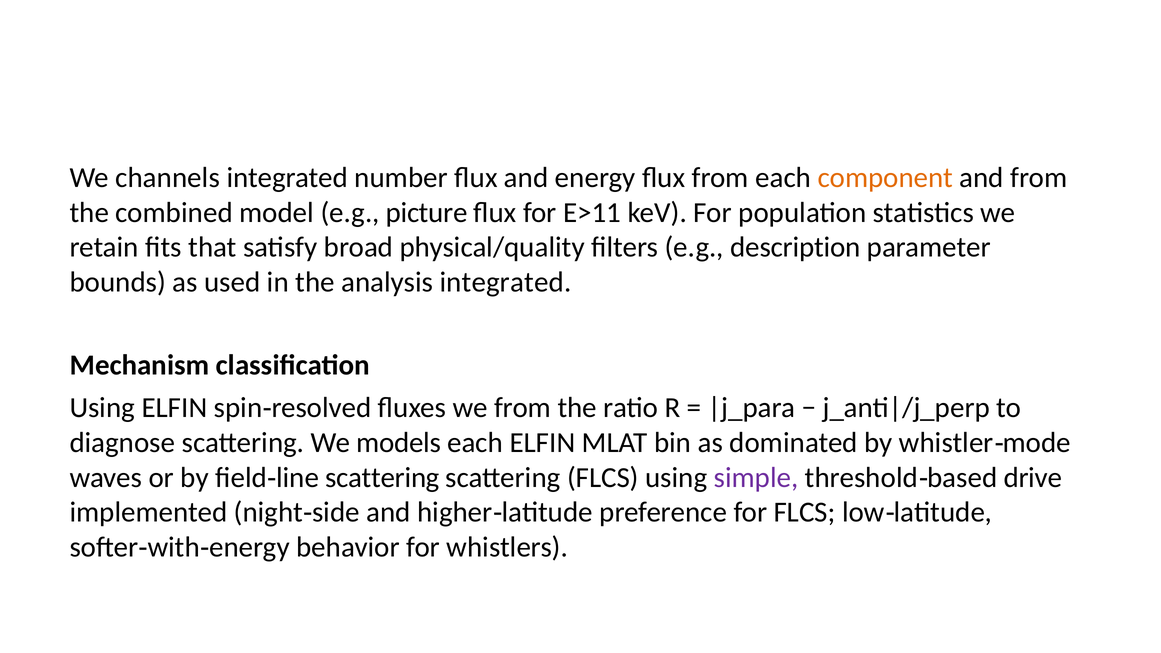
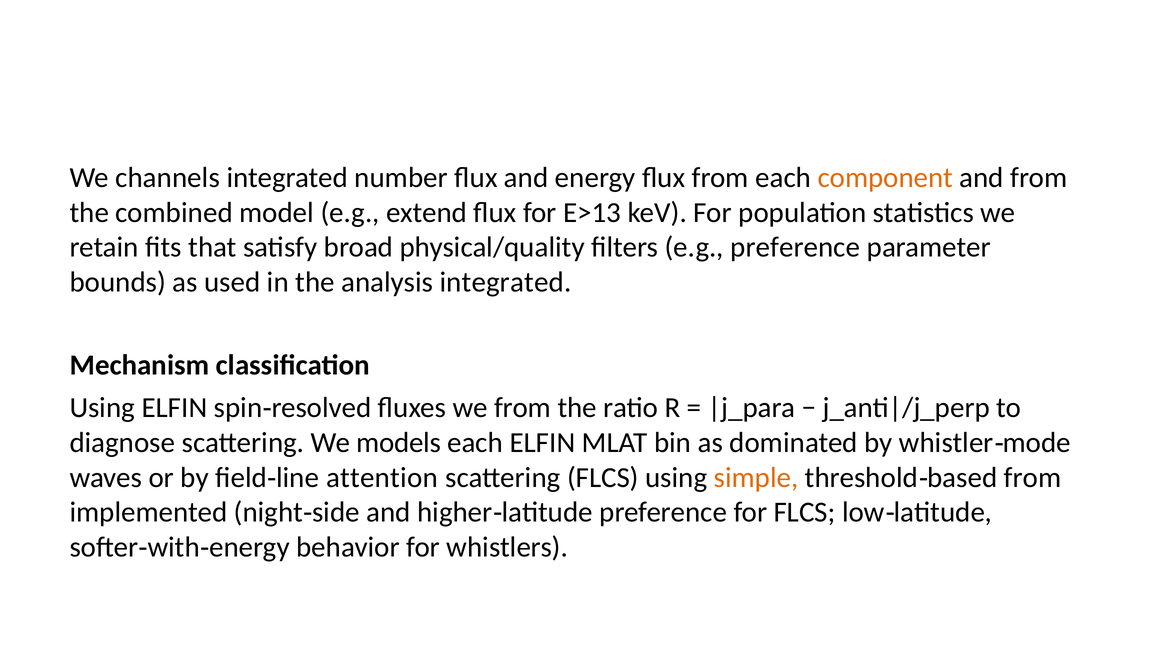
picture: picture -> extend
E>11: E>11 -> E>13
e.g description: description -> preference
scattering at (382, 478): scattering -> attention
simple colour: purple -> orange
drive at (1033, 478): drive -> from
